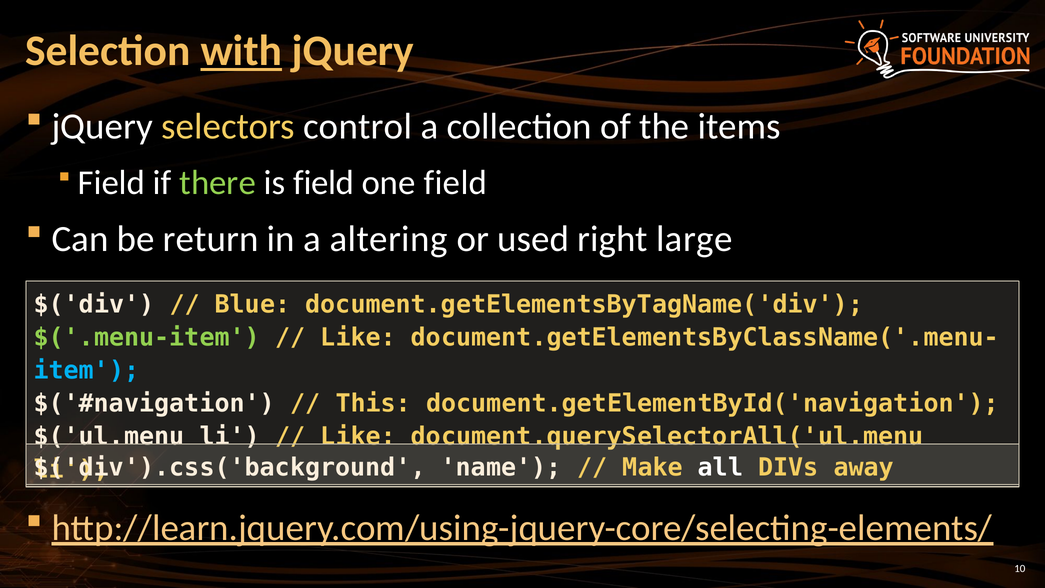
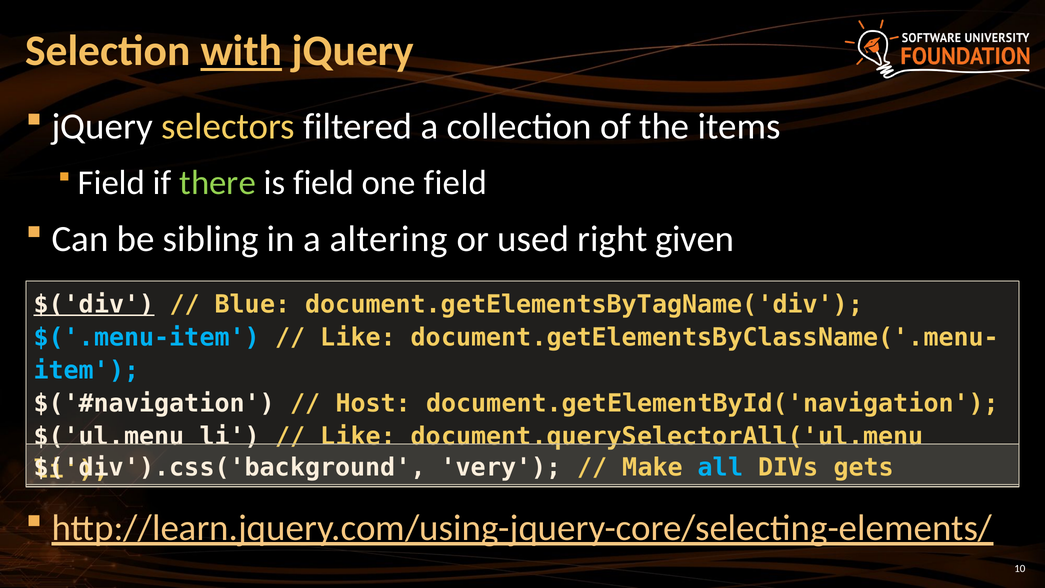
control: control -> filtered
return: return -> sibling
large: large -> given
$('div underline: none -> present
$('.menu-item colour: light green -> light blue
This: This -> Host
name: name -> very
all colour: white -> light blue
away: away -> gets
